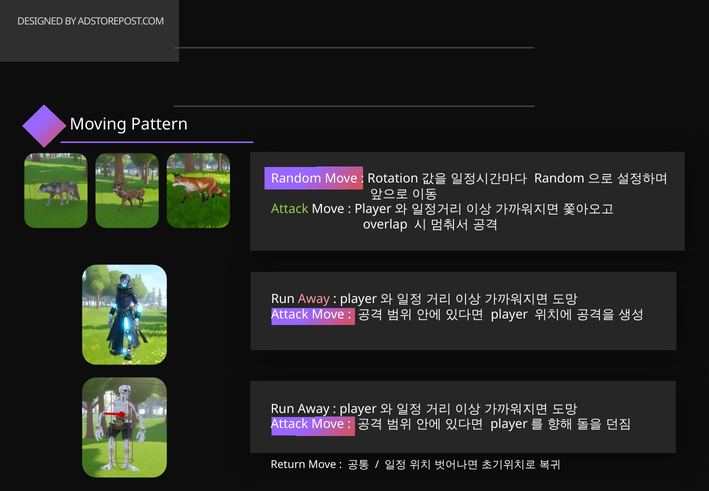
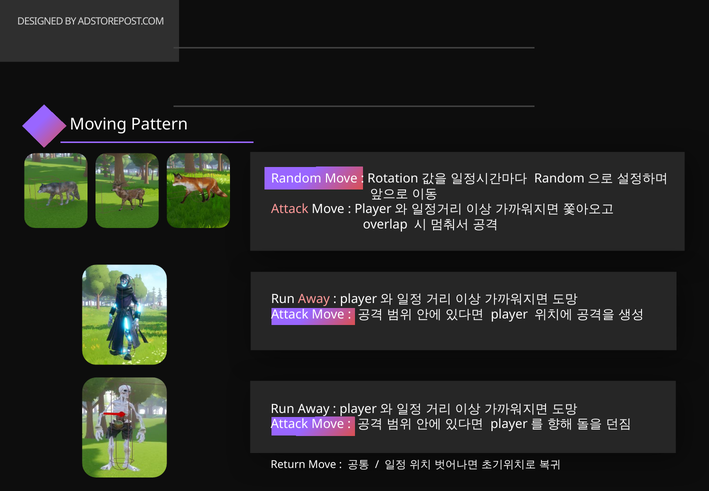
Attack at (290, 209) colour: light green -> pink
